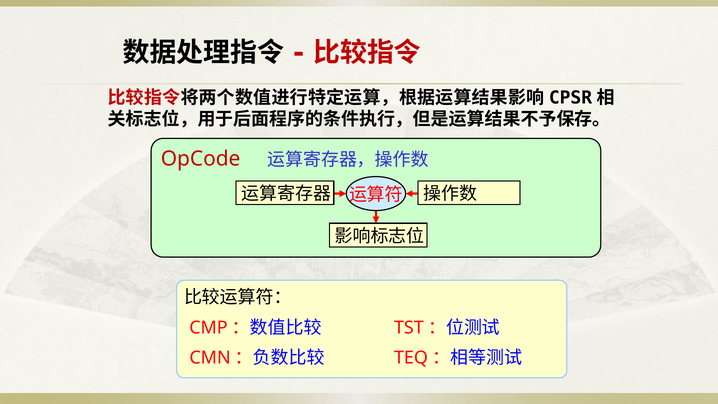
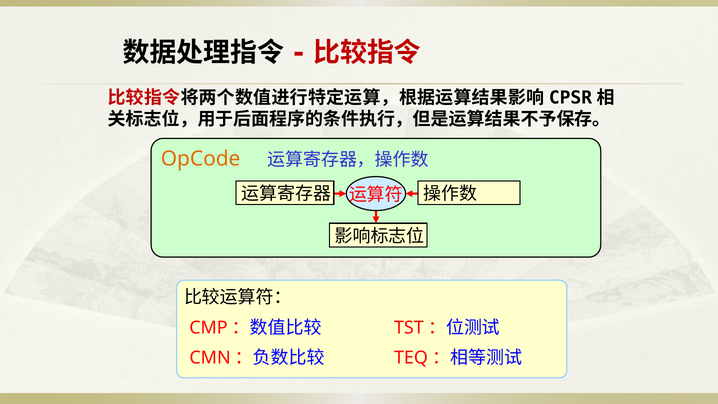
OpCode colour: red -> orange
